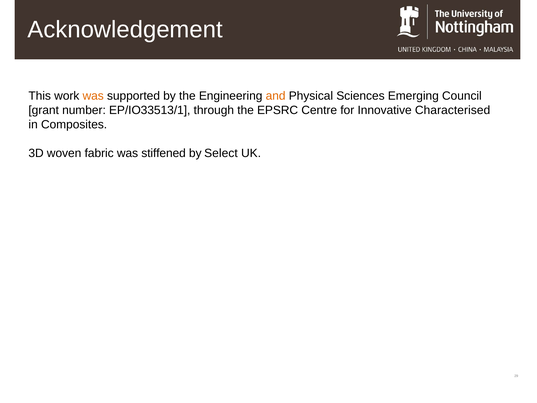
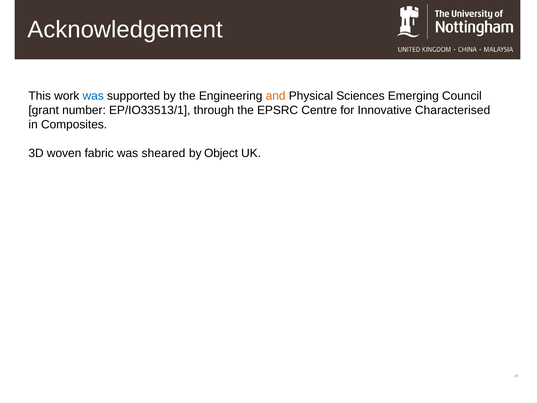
was at (93, 96) colour: orange -> blue
stiffened: stiffened -> sheared
Select: Select -> Object
